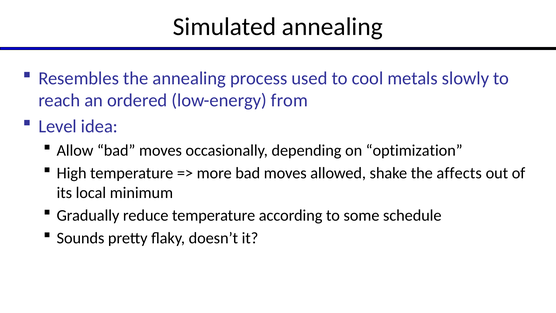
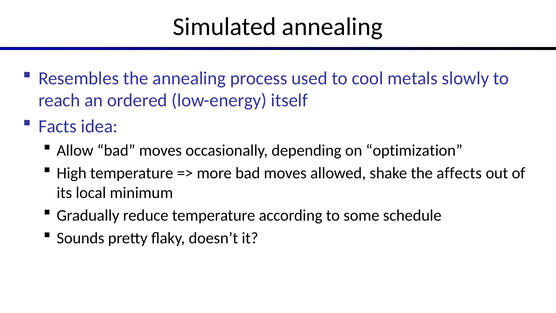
from: from -> itself
Level: Level -> Facts
